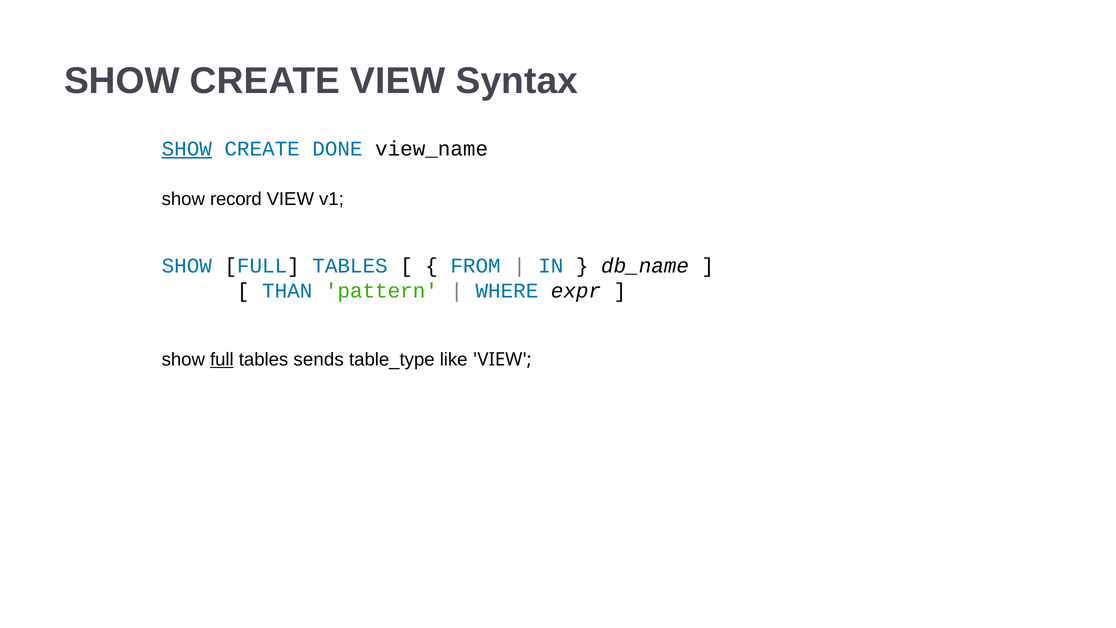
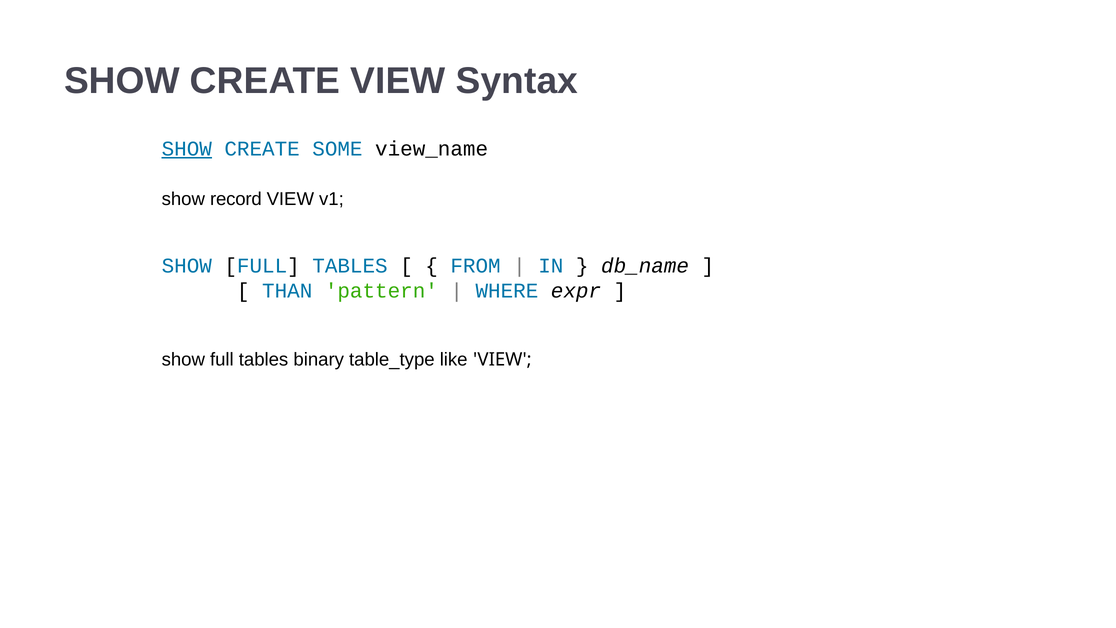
DONE: DONE -> SOME
full at (222, 359) underline: present -> none
sends: sends -> binary
